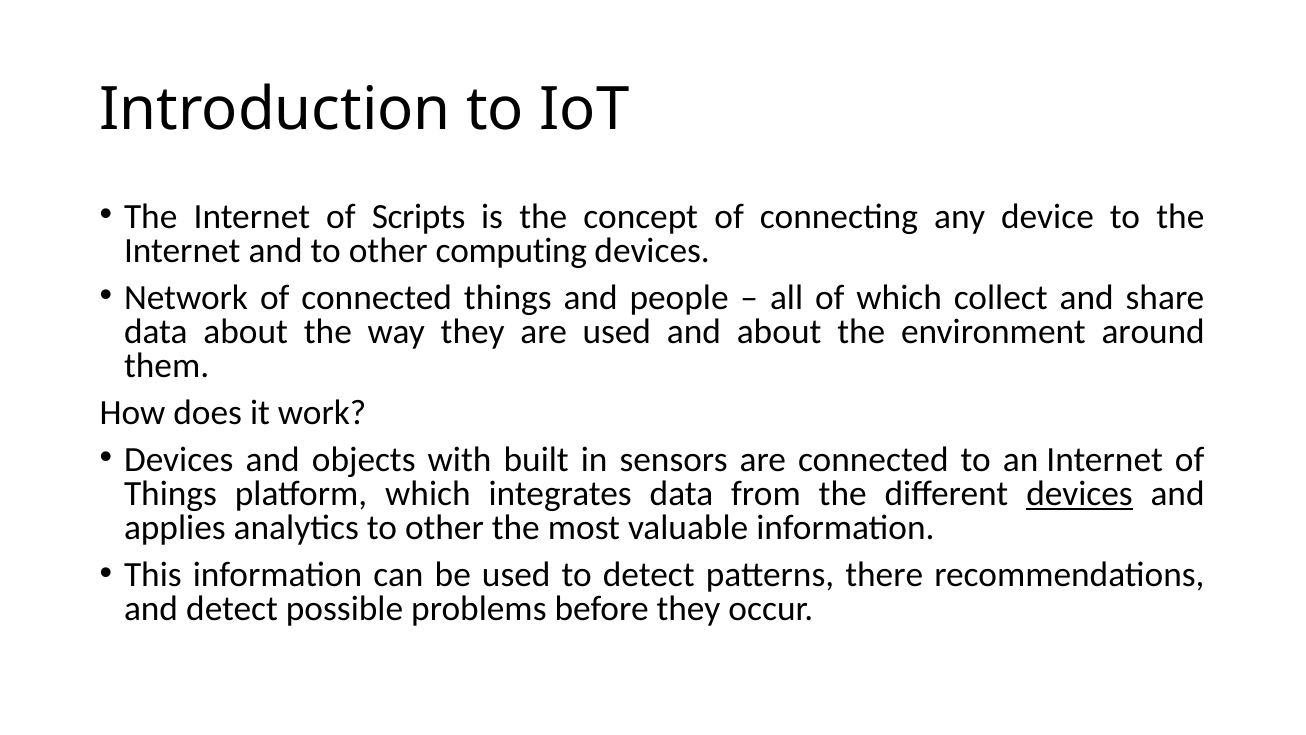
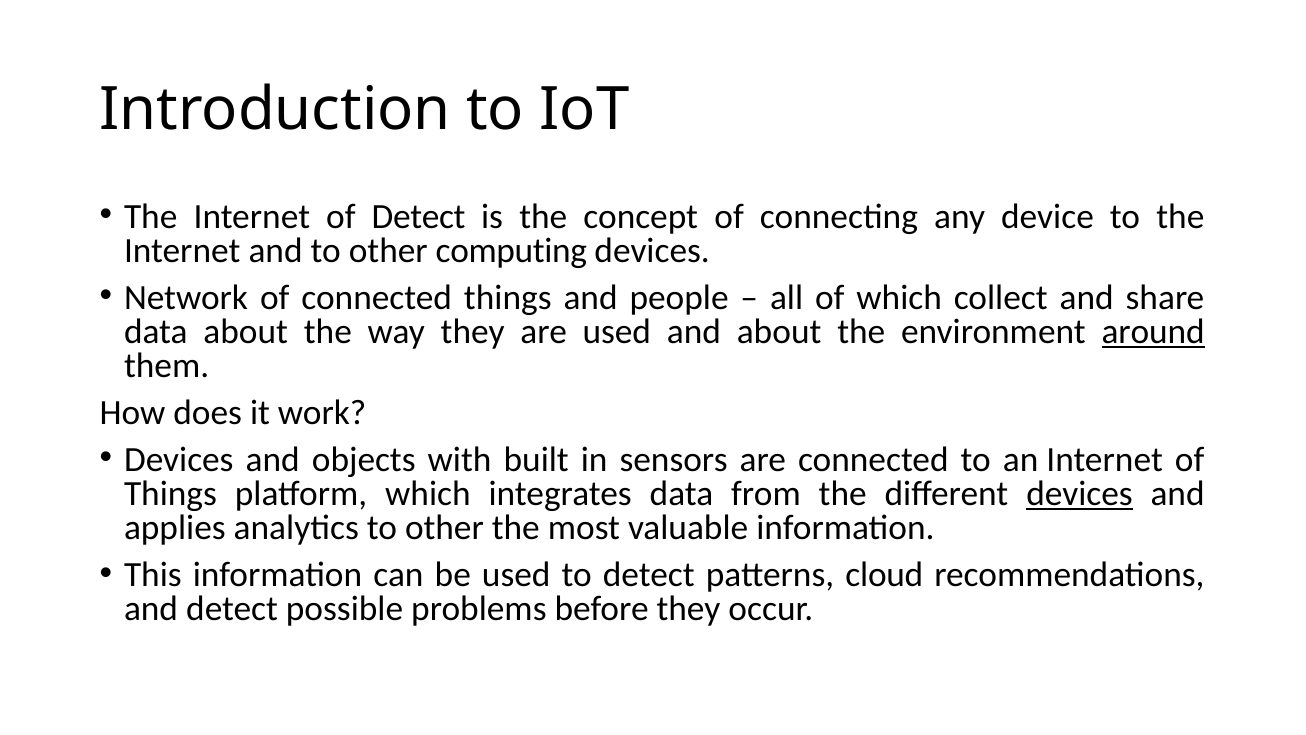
of Scripts: Scripts -> Detect
around underline: none -> present
there: there -> cloud
